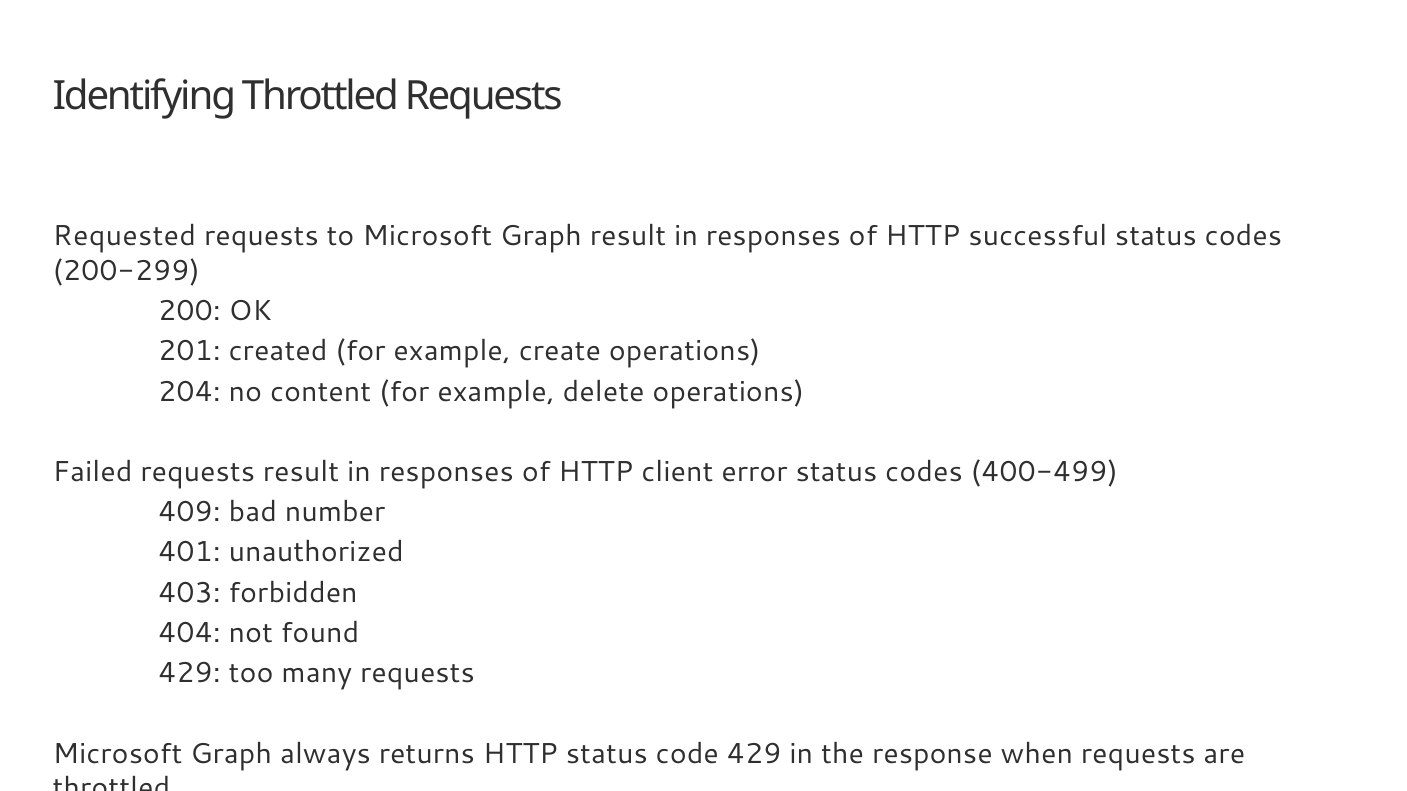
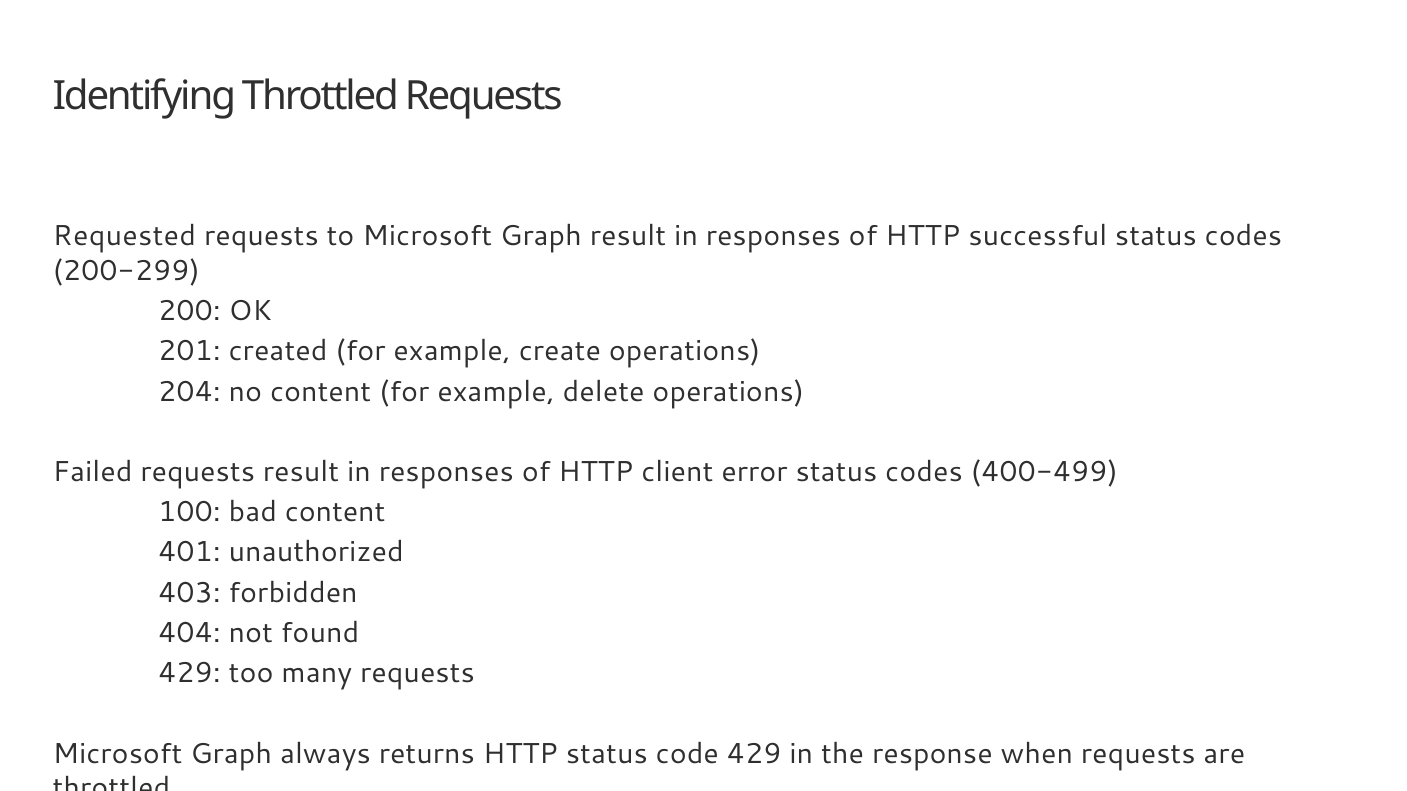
409: 409 -> 100
bad number: number -> content
